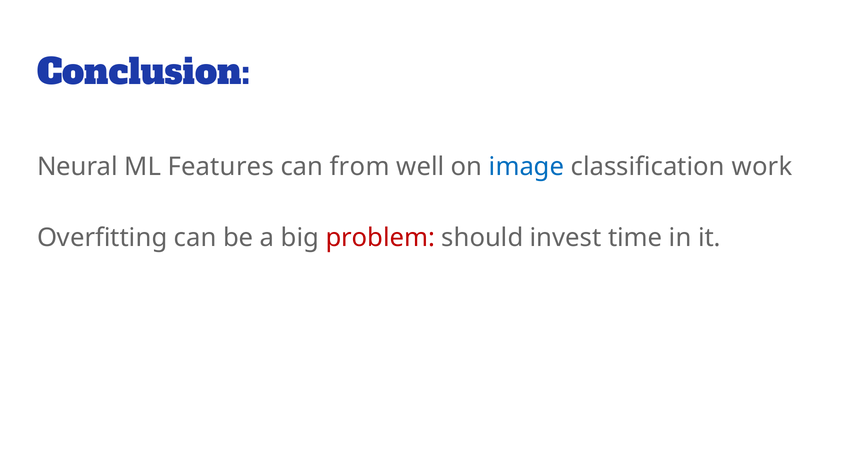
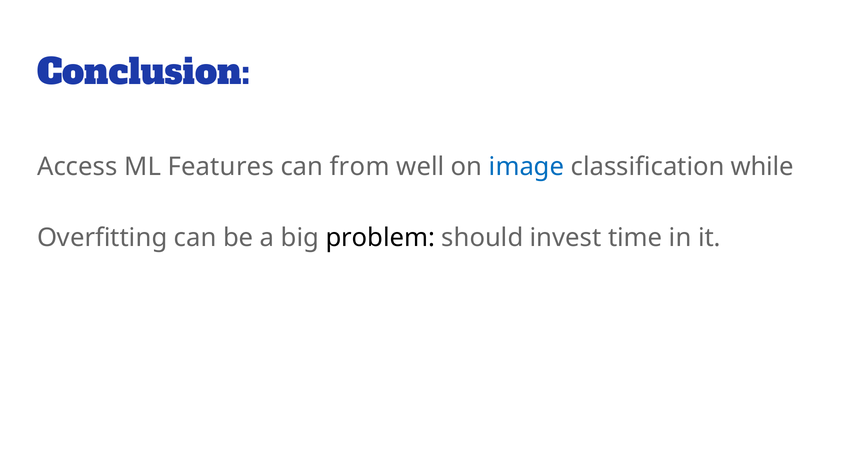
Neural: Neural -> Access
work: work -> while
problem colour: red -> black
